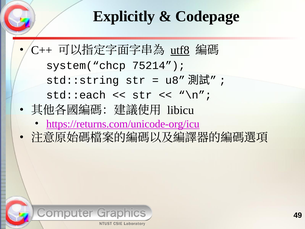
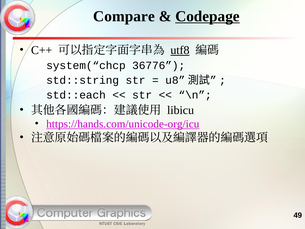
Explicitly: Explicitly -> Compare
Codepage underline: none -> present
75214: 75214 -> 36776
https://returns.com/unicode-org/icu: https://returns.com/unicode-org/icu -> https://hands.com/unicode-org/icu
